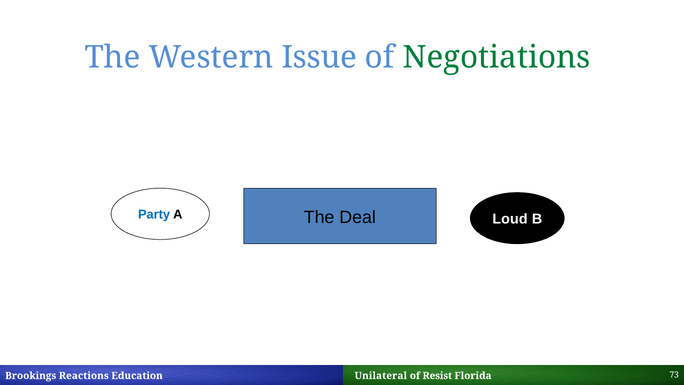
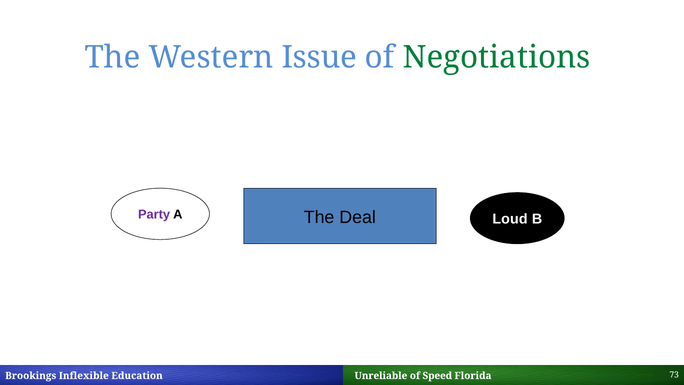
Party colour: blue -> purple
Reactions: Reactions -> Inflexible
Unilateral: Unilateral -> Unreliable
Resist: Resist -> Speed
